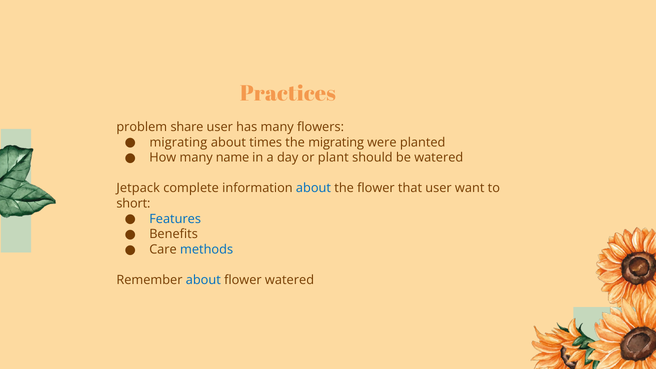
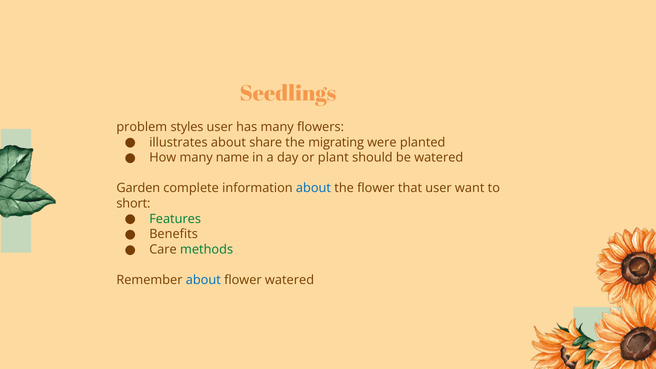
Practices: Practices -> Seedlings
share: share -> styles
migrating at (178, 142): migrating -> illustrates
times: times -> share
Jetpack: Jetpack -> Garden
Features colour: blue -> green
methods colour: blue -> green
